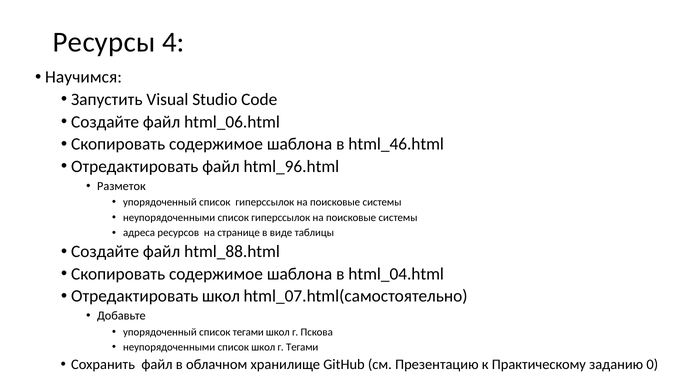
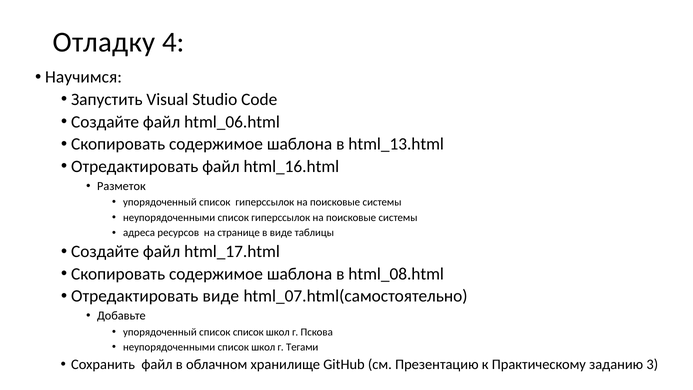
Ресурсы: Ресурсы -> Отладку
html_46.html: html_46.html -> html_13.html
html_96.html: html_96.html -> html_16.html
html_88.html: html_88.html -> html_17.html
html_04.html: html_04.html -> html_08.html
Отредактировать школ: школ -> виде
список тегами: тегами -> список
0: 0 -> 3
